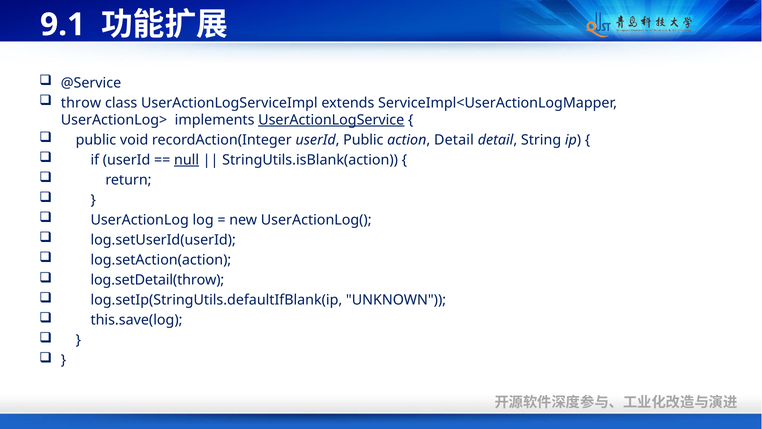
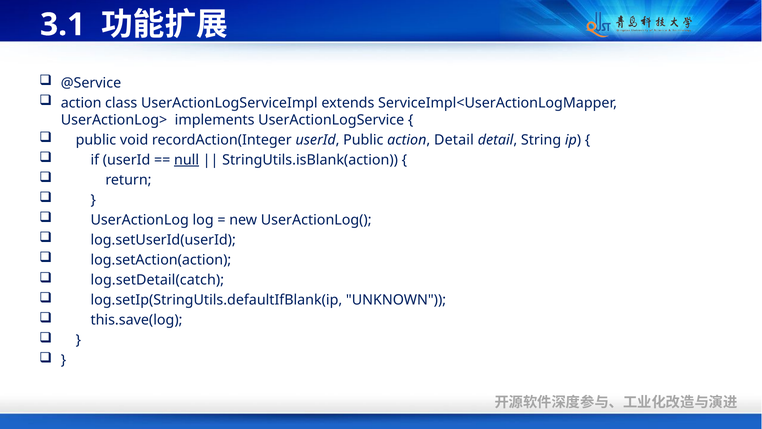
9.1: 9.1 -> 3.1
throw at (81, 103): throw -> action
UserActionLogService underline: present -> none
log.setDetail(throw: log.setDetail(throw -> log.setDetail(catch
